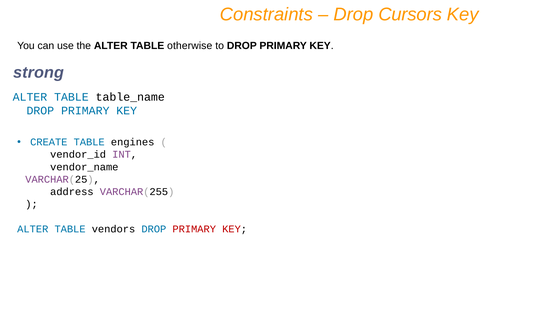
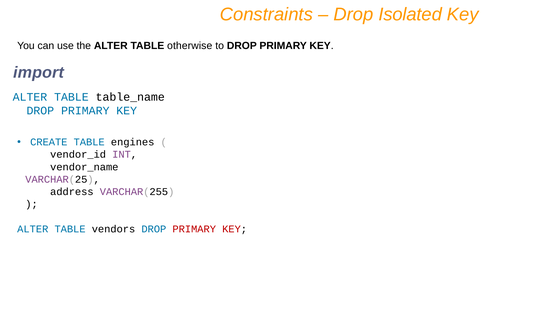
Cursors: Cursors -> Isolated
strong: strong -> import
